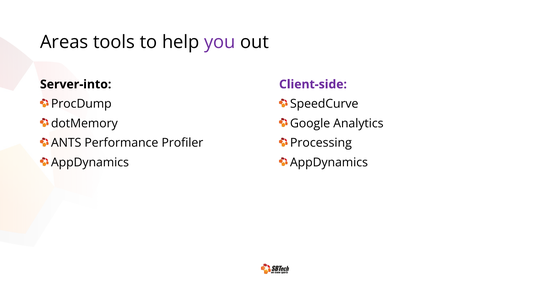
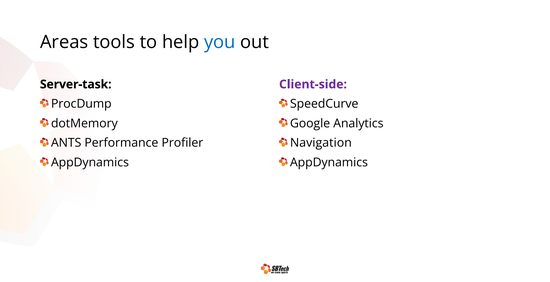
you colour: purple -> blue
Server-into: Server-into -> Server-task
Processing: Processing -> Navigation
